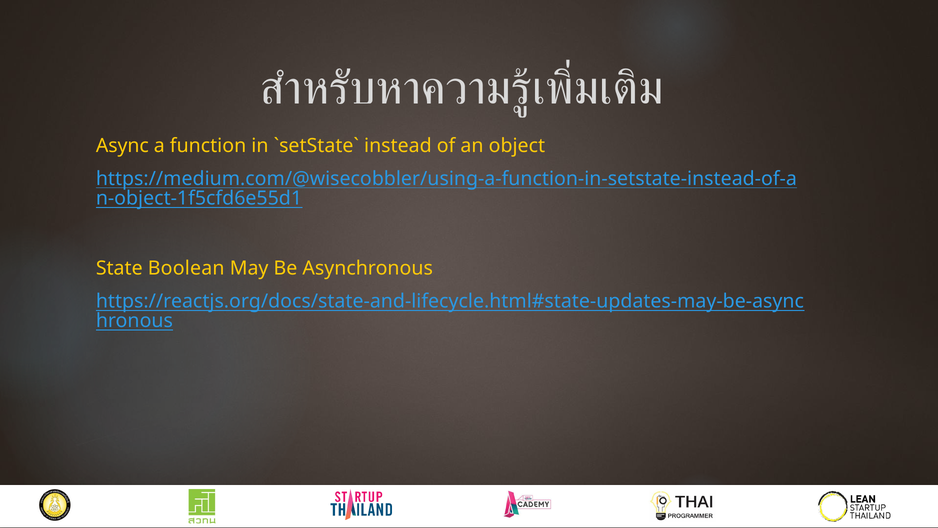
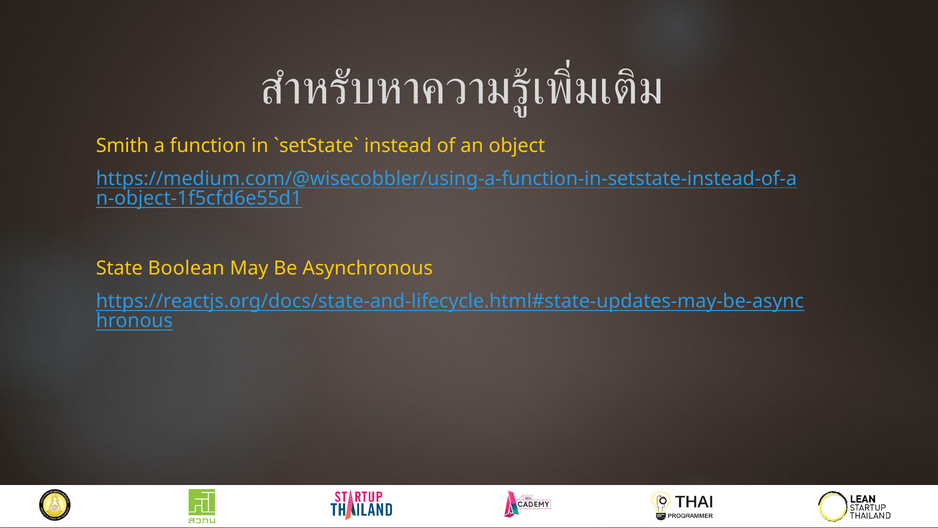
Async: Async -> Smith
